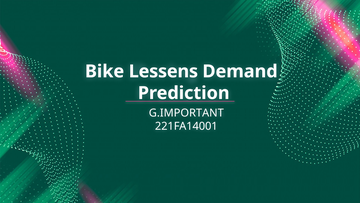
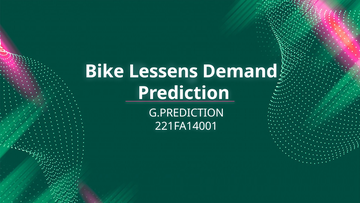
G.IMPORTANT: G.IMPORTANT -> G.PREDICTION
